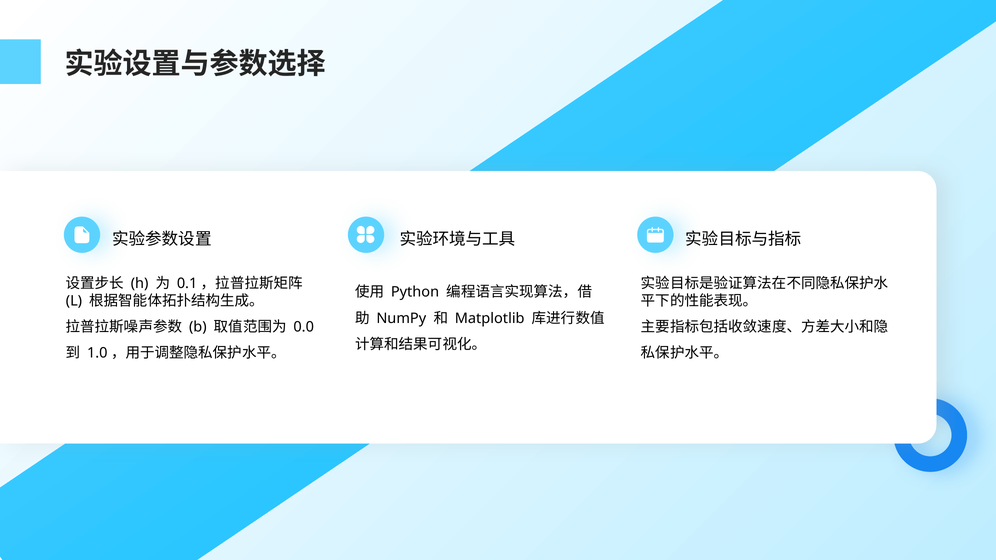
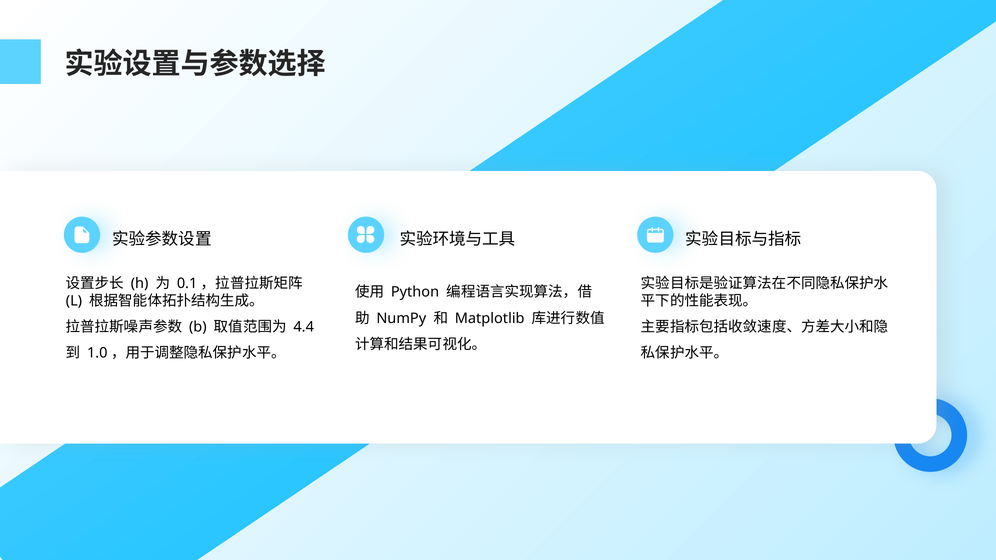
0.0: 0.0 -> 4.4
